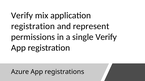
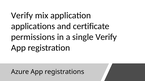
registration at (33, 26): registration -> applications
represent: represent -> certificate
